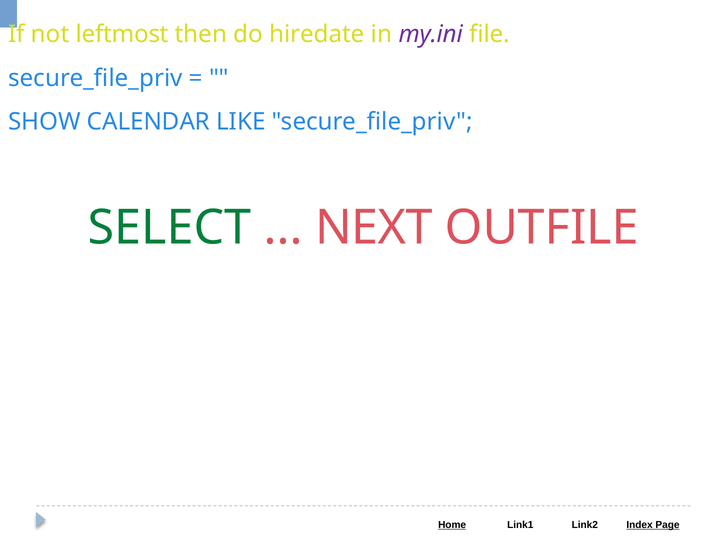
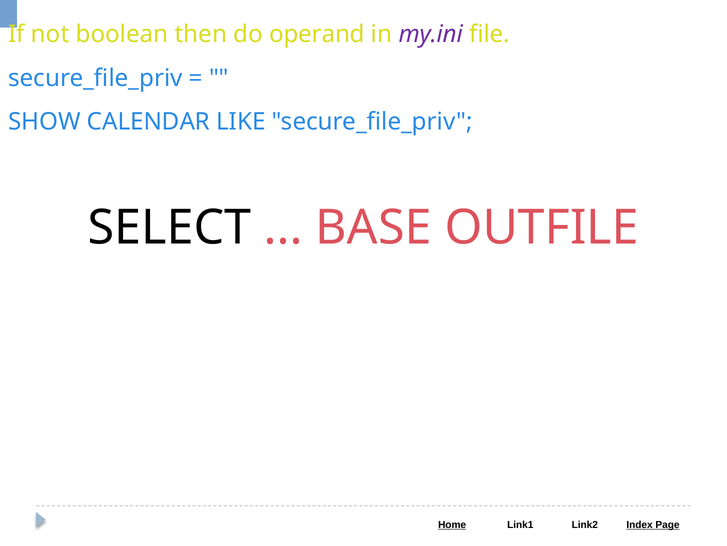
leftmost: leftmost -> boolean
hiredate: hiredate -> operand
SELECT colour: green -> black
NEXT: NEXT -> BASE
